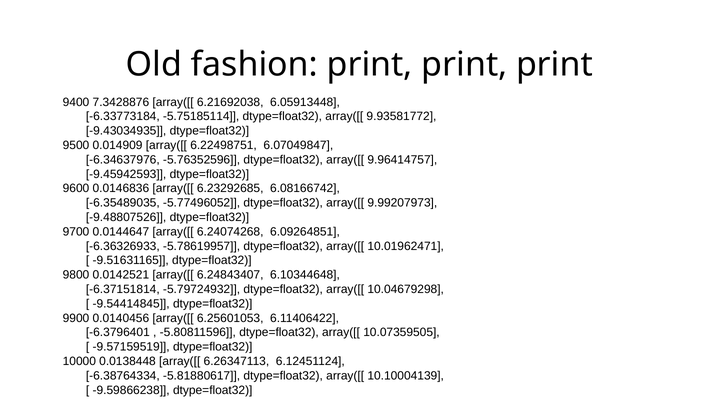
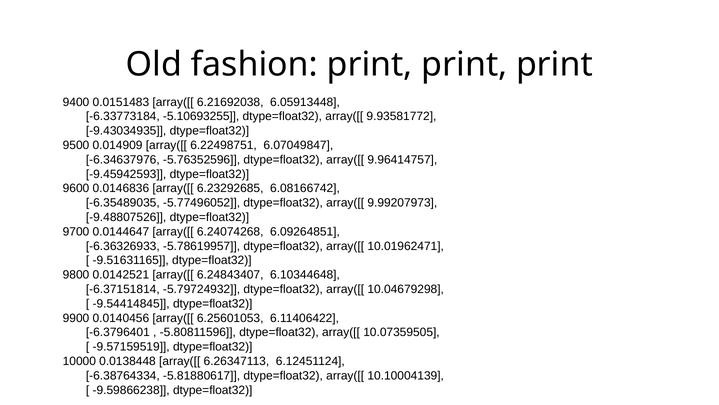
7.3428876: 7.3428876 -> 0.0151483
-5.75185114: -5.75185114 -> -5.10693255
